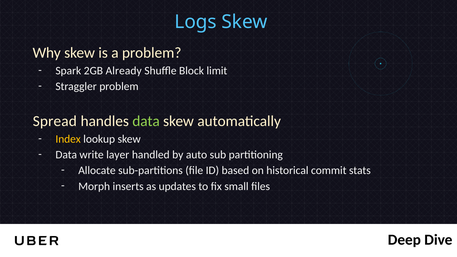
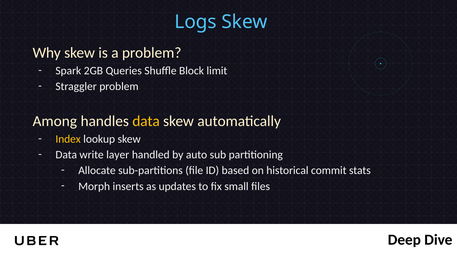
Already: Already -> Queries
Spread: Spread -> Among
data at (146, 121) colour: light green -> yellow
